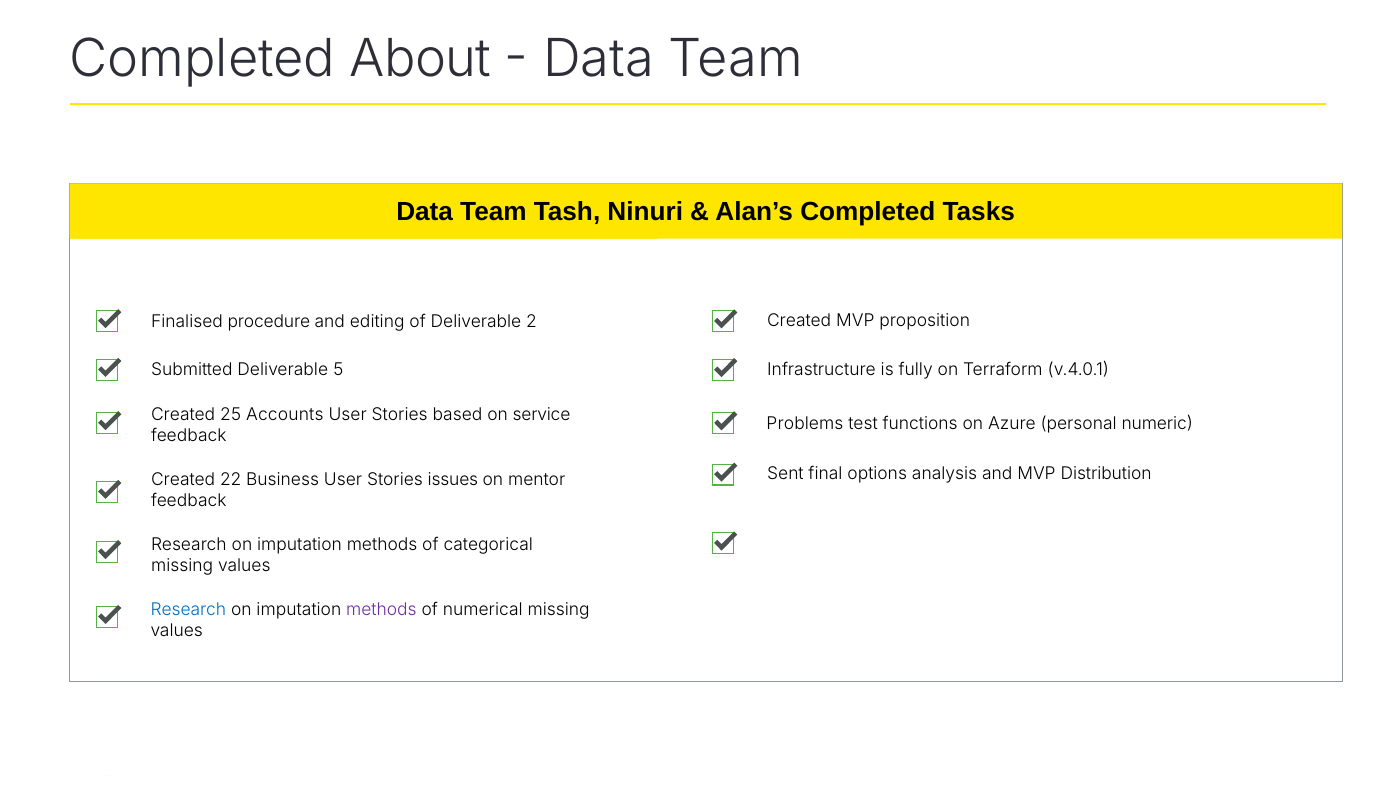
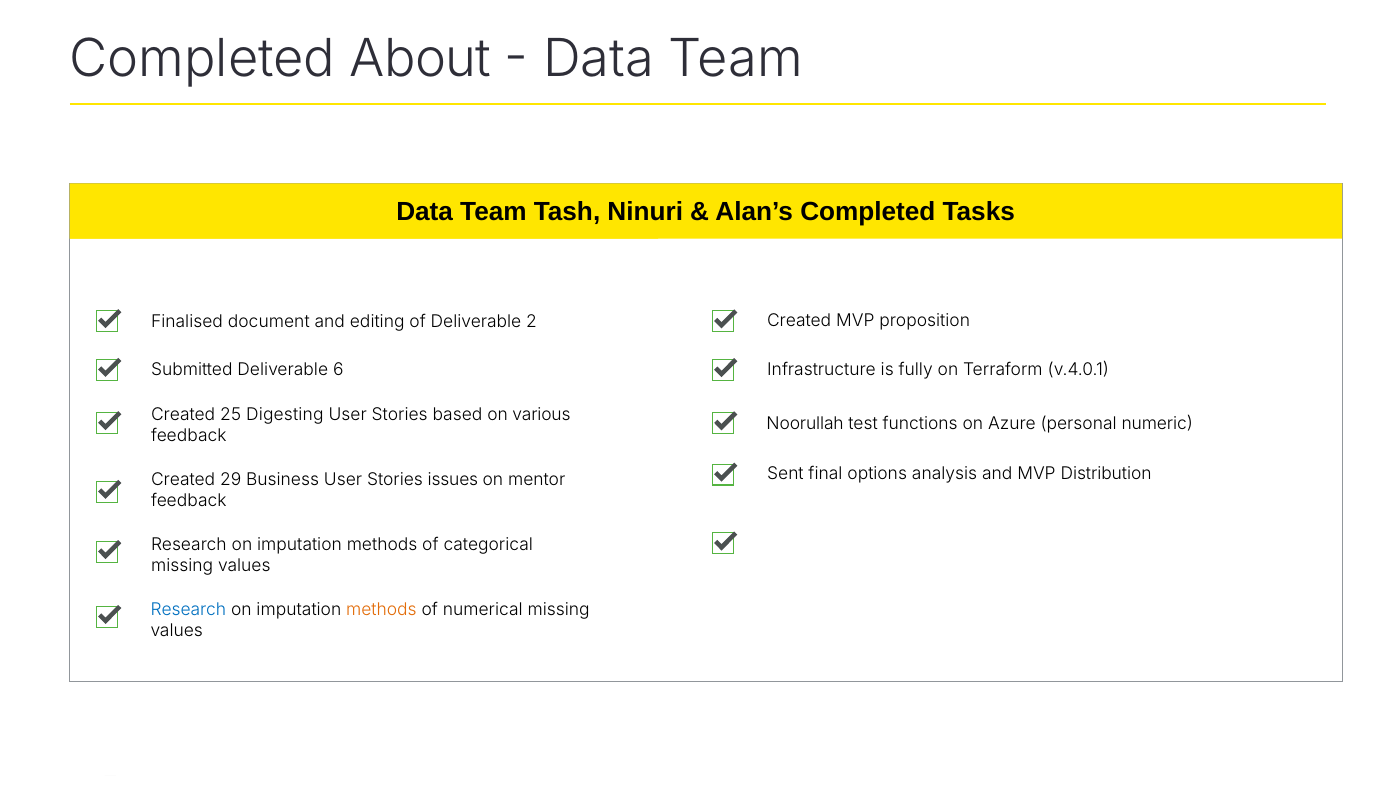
procedure: procedure -> document
5: 5 -> 6
Accounts: Accounts -> Digesting
service: service -> various
Problems: Problems -> Noorullah
22: 22 -> 29
methods at (381, 609) colour: purple -> orange
